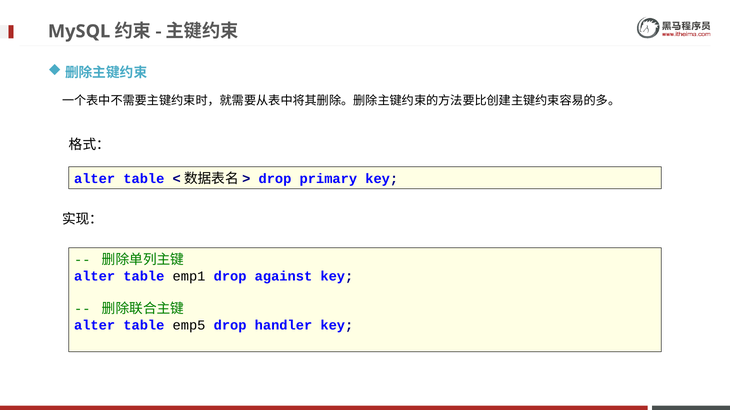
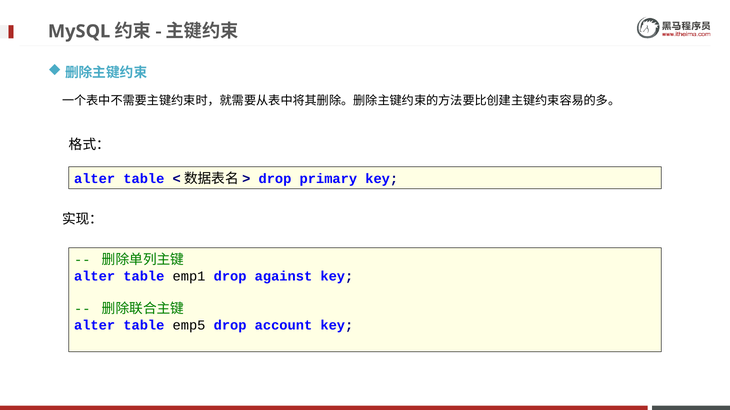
handler: handler -> account
